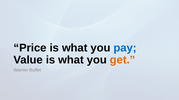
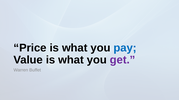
get colour: orange -> purple
